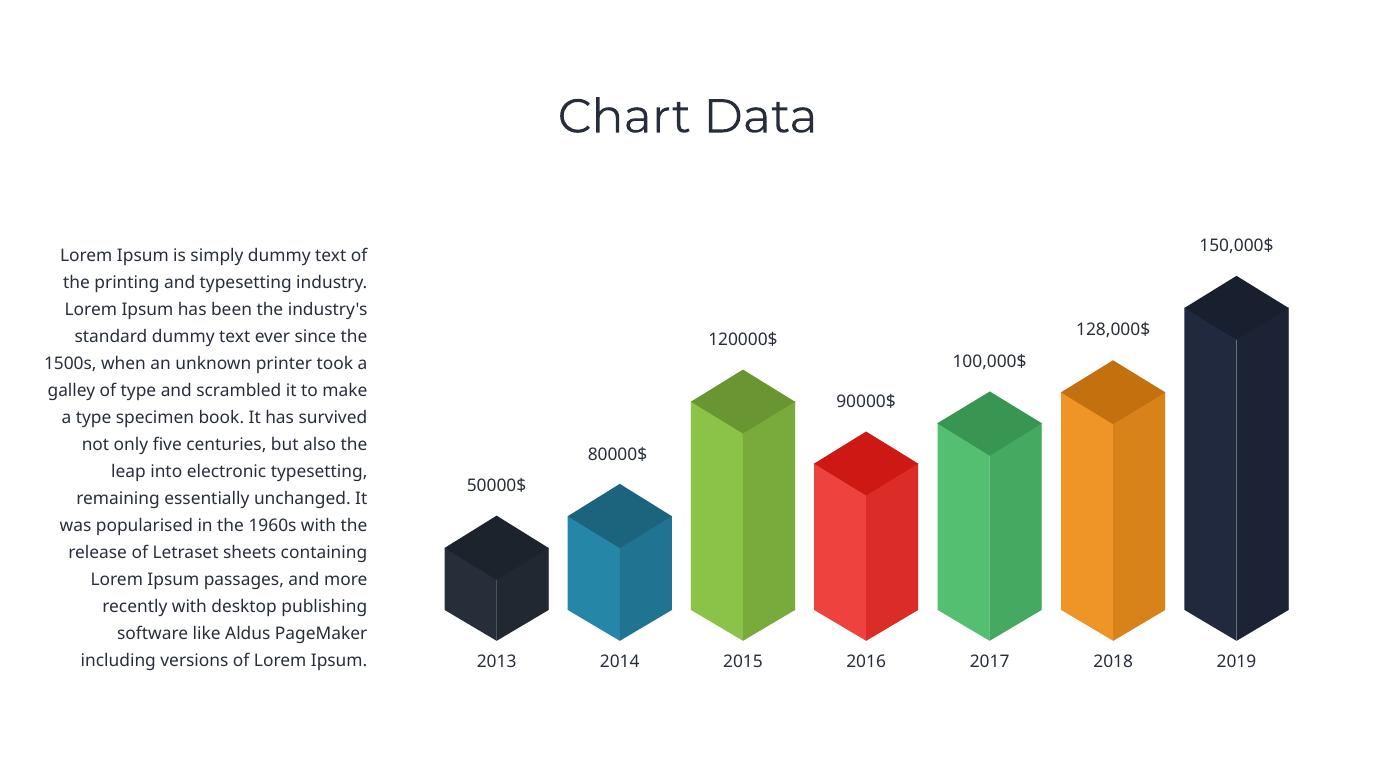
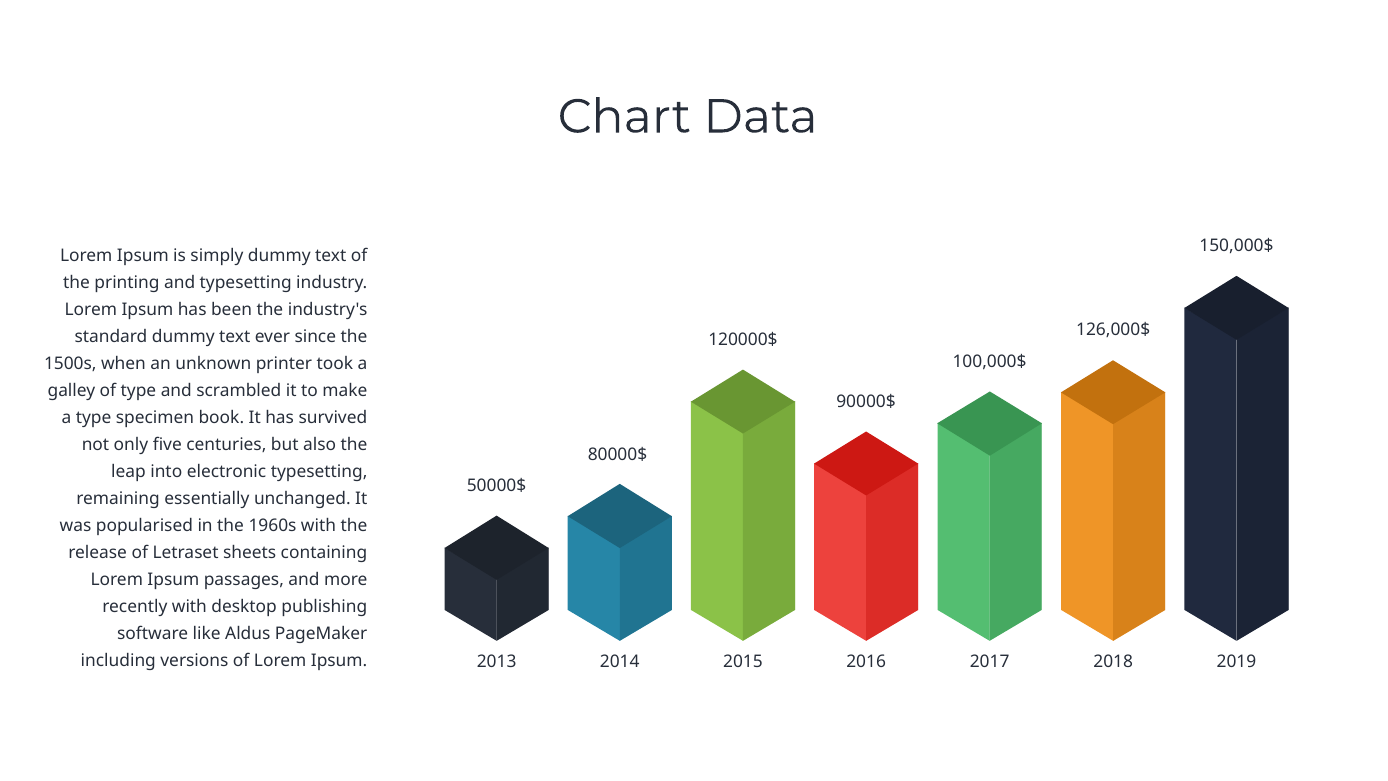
128,000$: 128,000$ -> 126,000$
